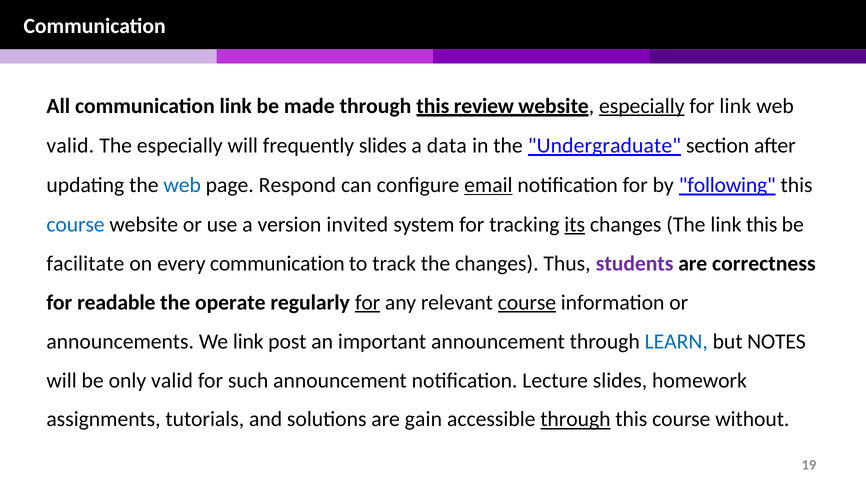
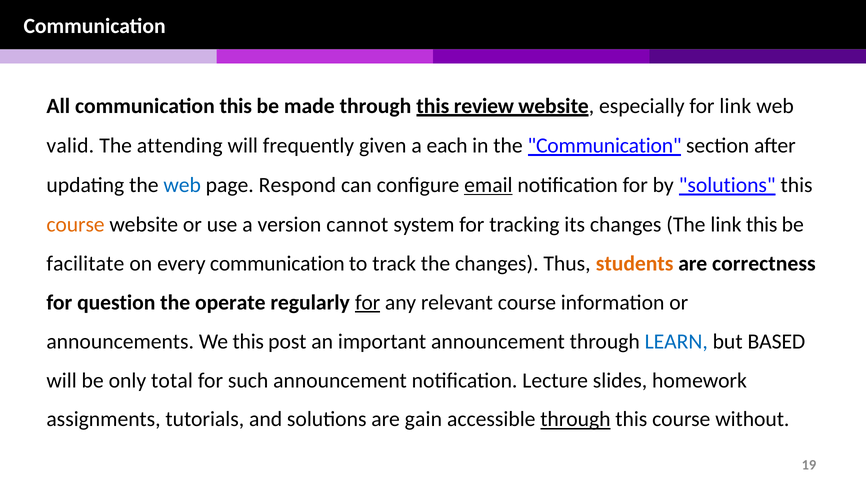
communication link: link -> this
especially at (642, 106) underline: present -> none
The especially: especially -> attending
frequently slides: slides -> given
data: data -> each
the Undergraduate: Undergraduate -> Communication
by following: following -> solutions
course at (76, 225) colour: blue -> orange
invited: invited -> cannot
its underline: present -> none
students colour: purple -> orange
readable: readable -> question
course at (527, 303) underline: present -> none
We link: link -> this
NOTES: NOTES -> BASED
only valid: valid -> total
